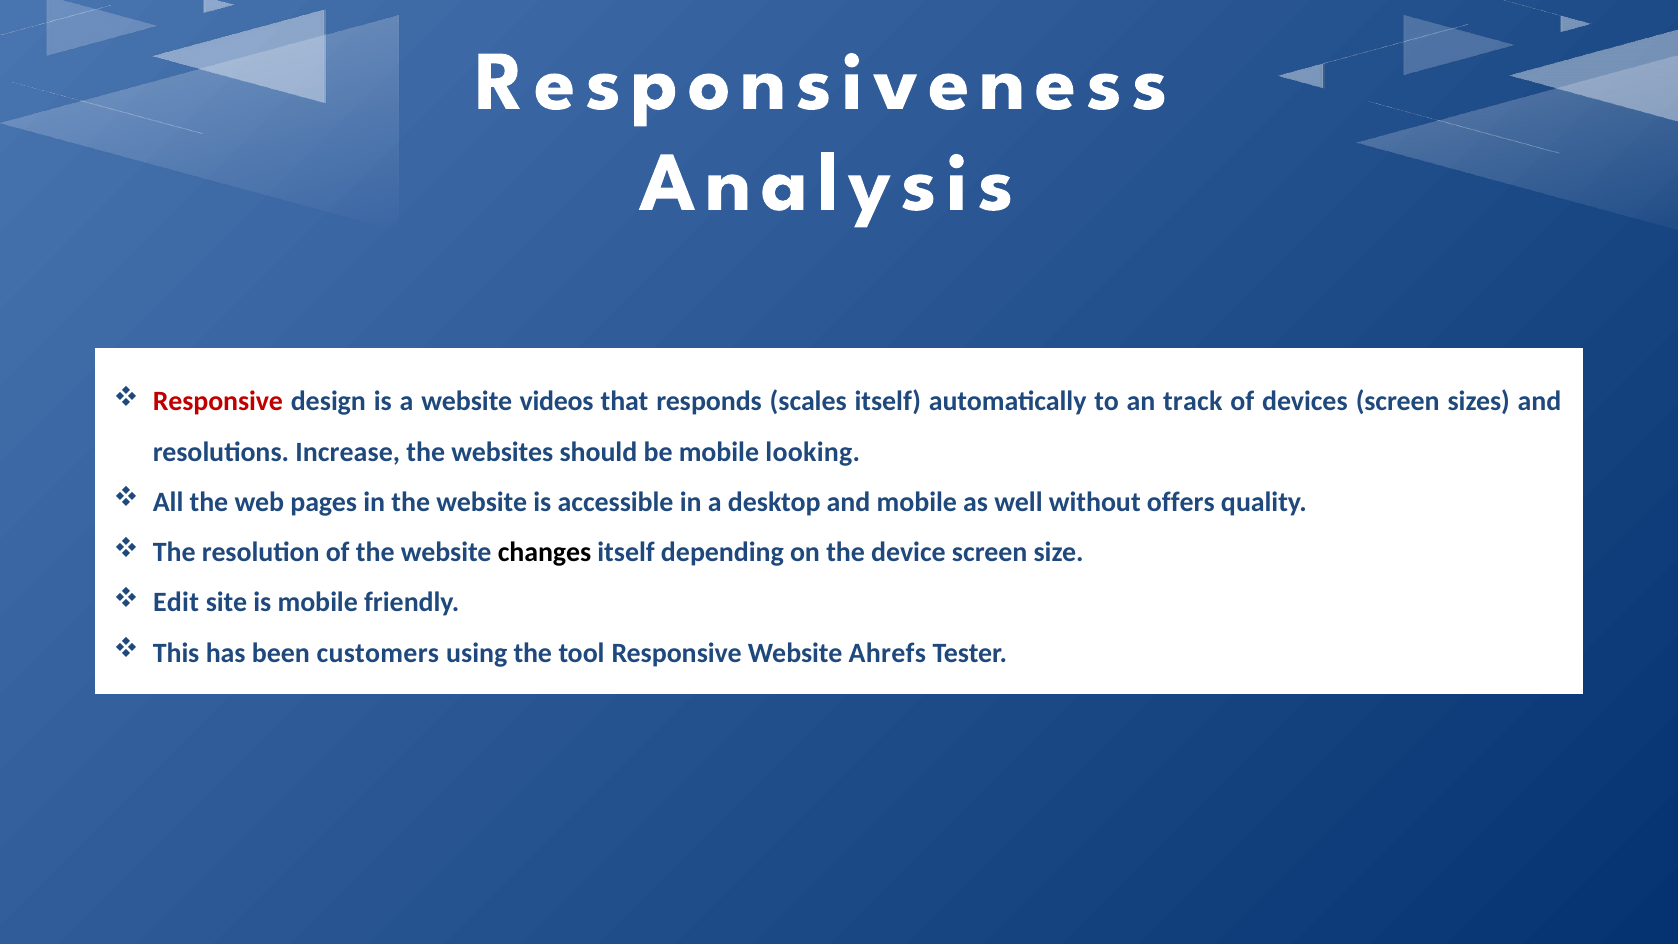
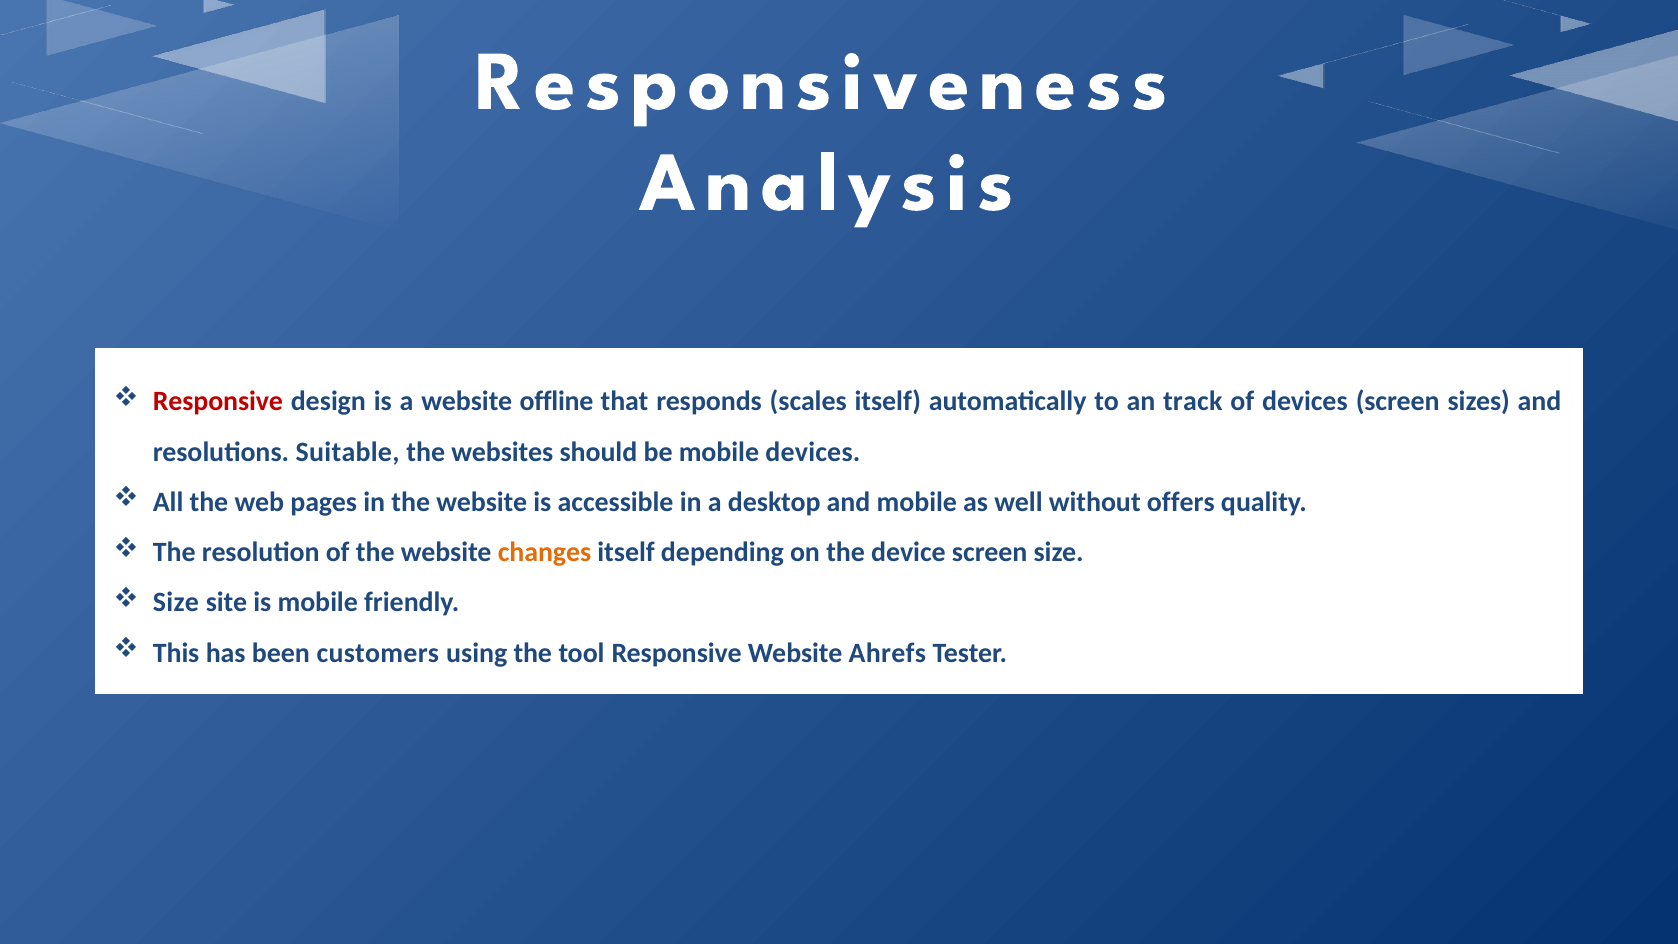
videos: videos -> offline
Increase: Increase -> Suitable
mobile looking: looking -> devices
changes colour: black -> orange
Edit at (176, 603): Edit -> Size
